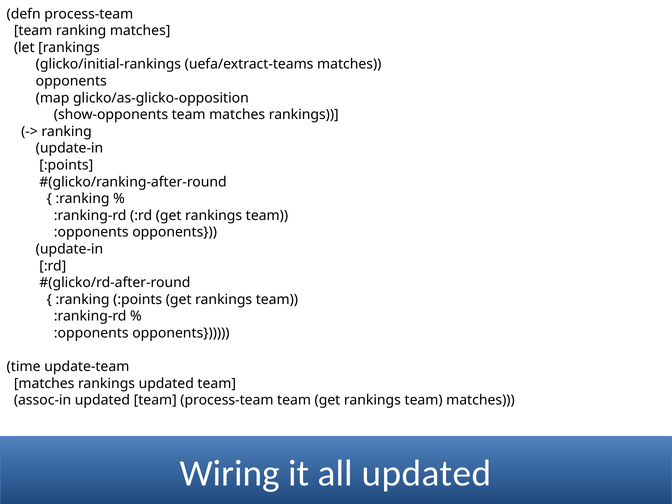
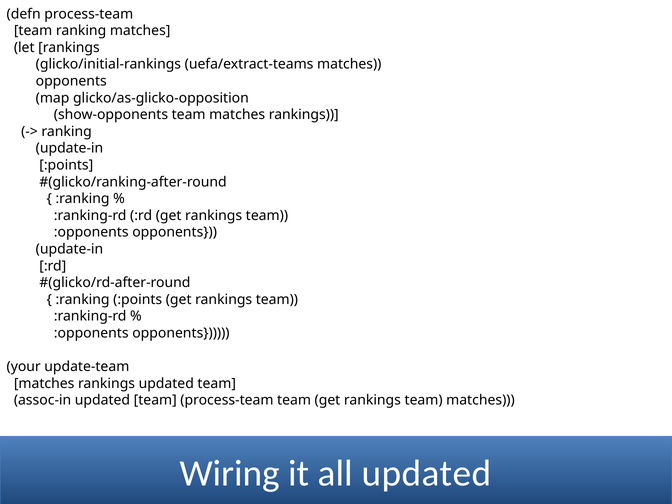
time: time -> your
